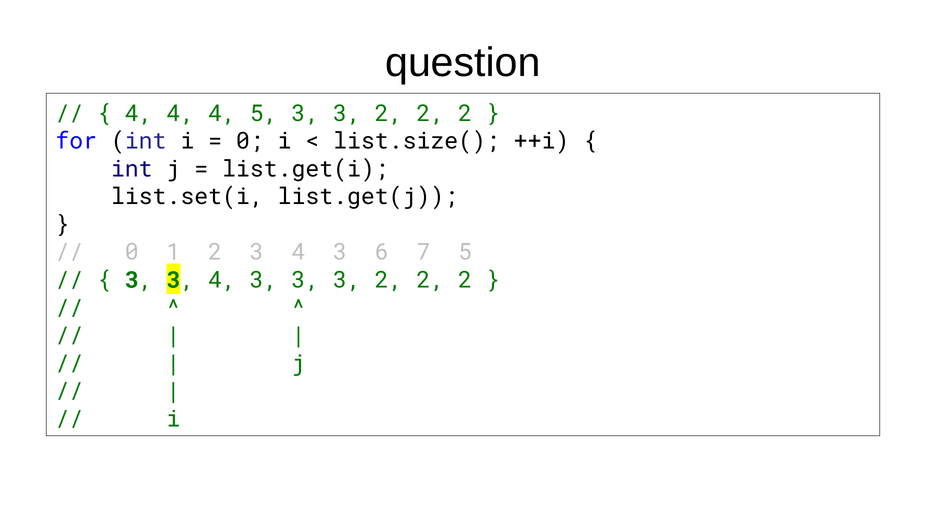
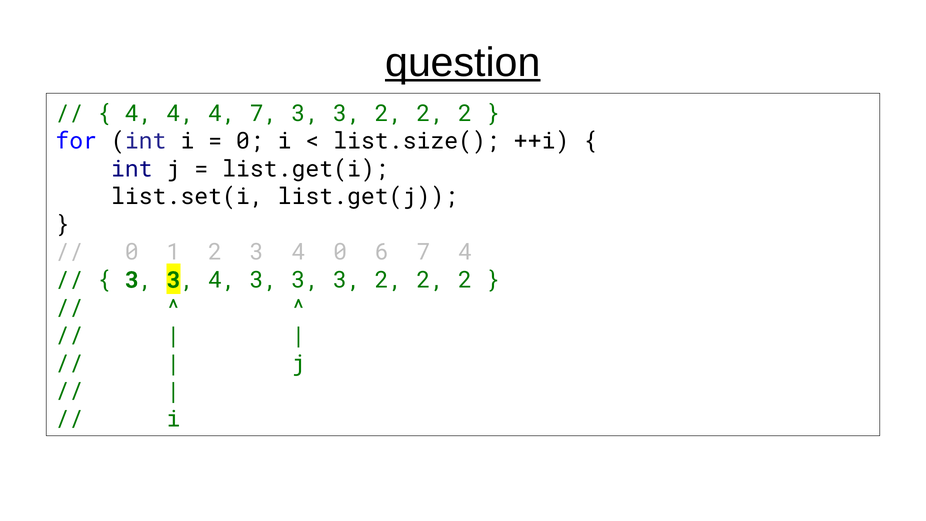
question underline: none -> present
4 5: 5 -> 7
2 3 4 3: 3 -> 0
7 5: 5 -> 4
